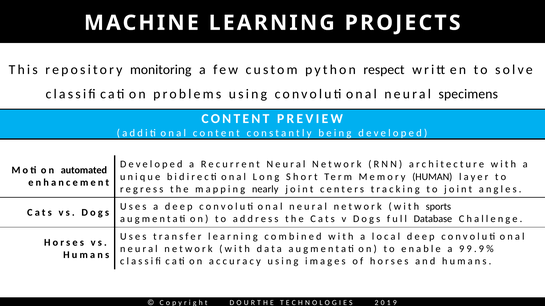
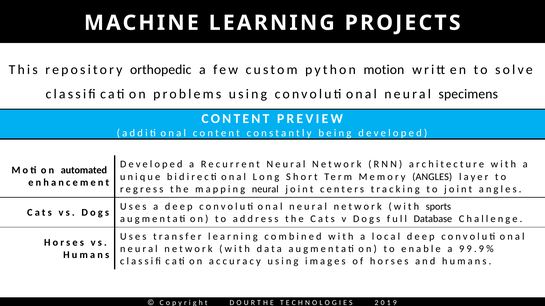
monitoring: monitoring -> orthopedic
respect: respect -> motion
Memory HUMAN: HUMAN -> ANGLES
mapping nearly: nearly -> neural
